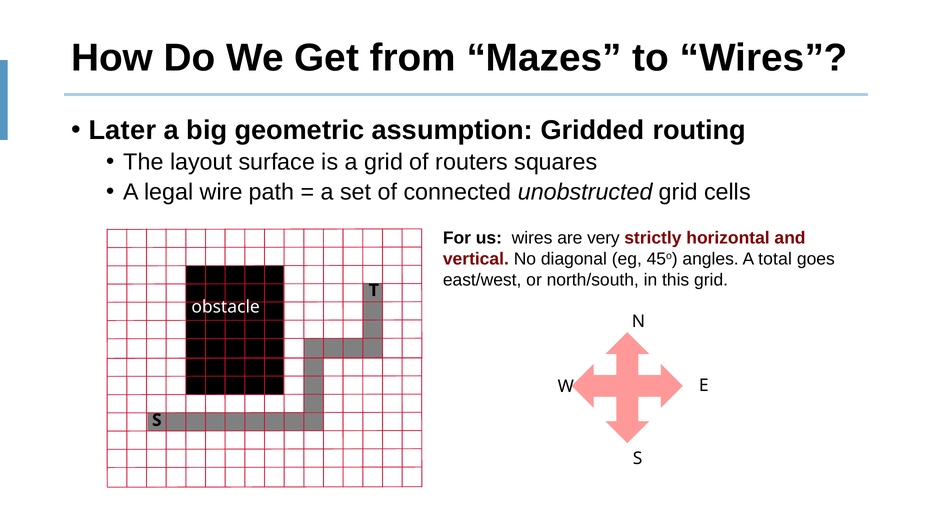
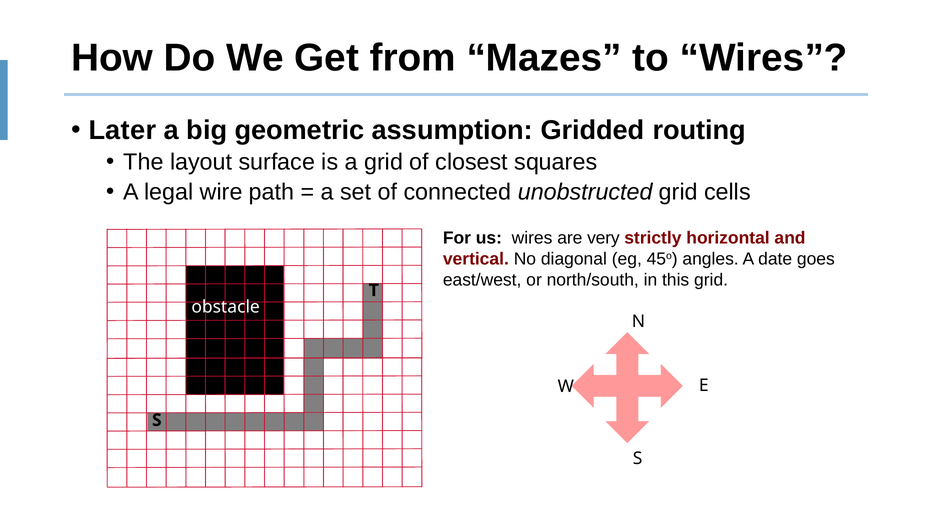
routers: routers -> closest
total: total -> date
